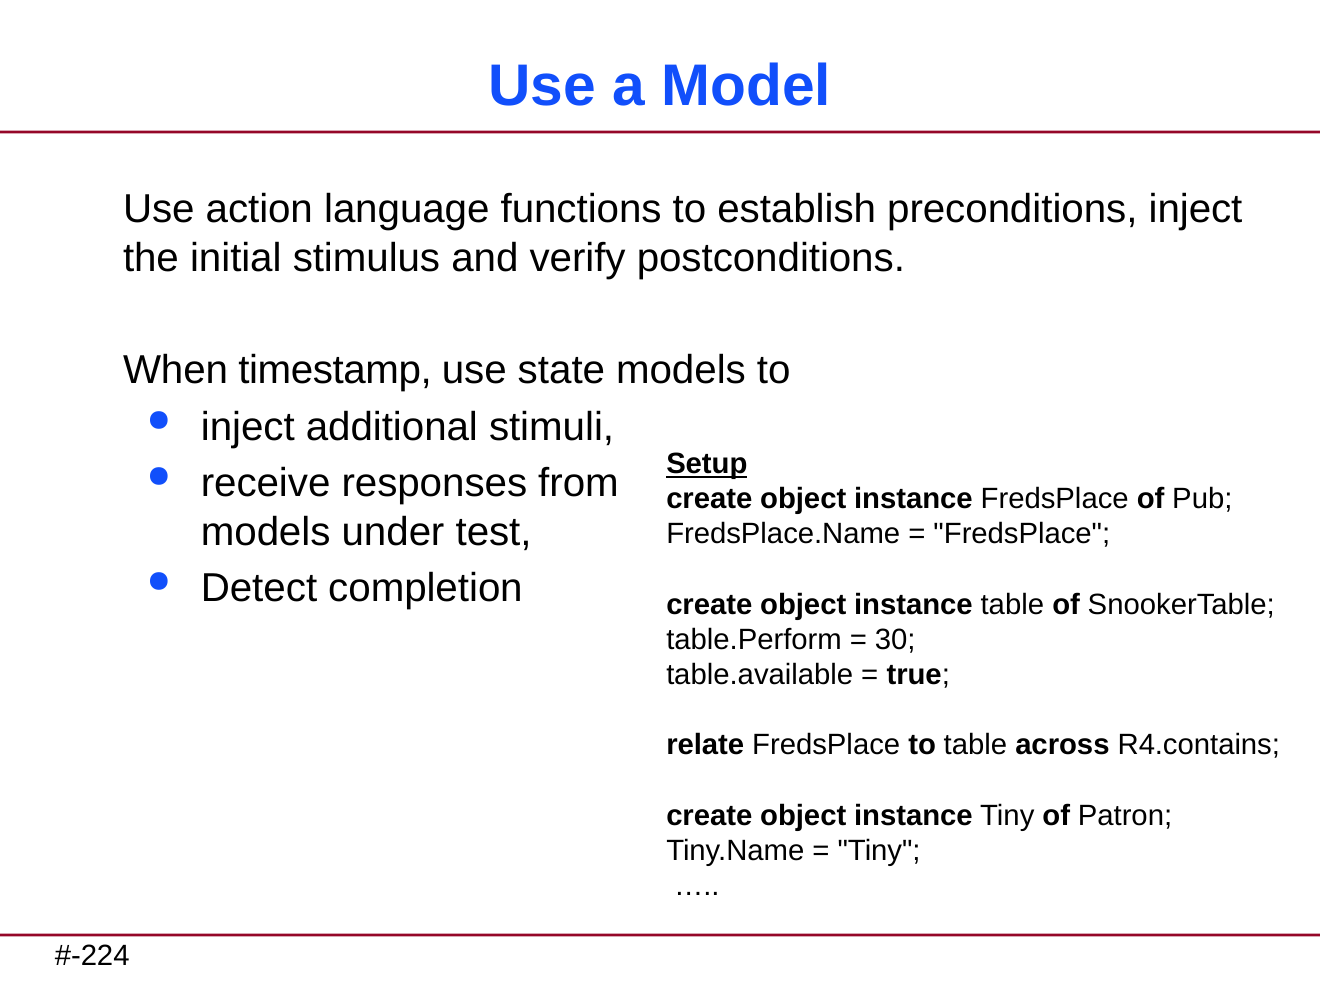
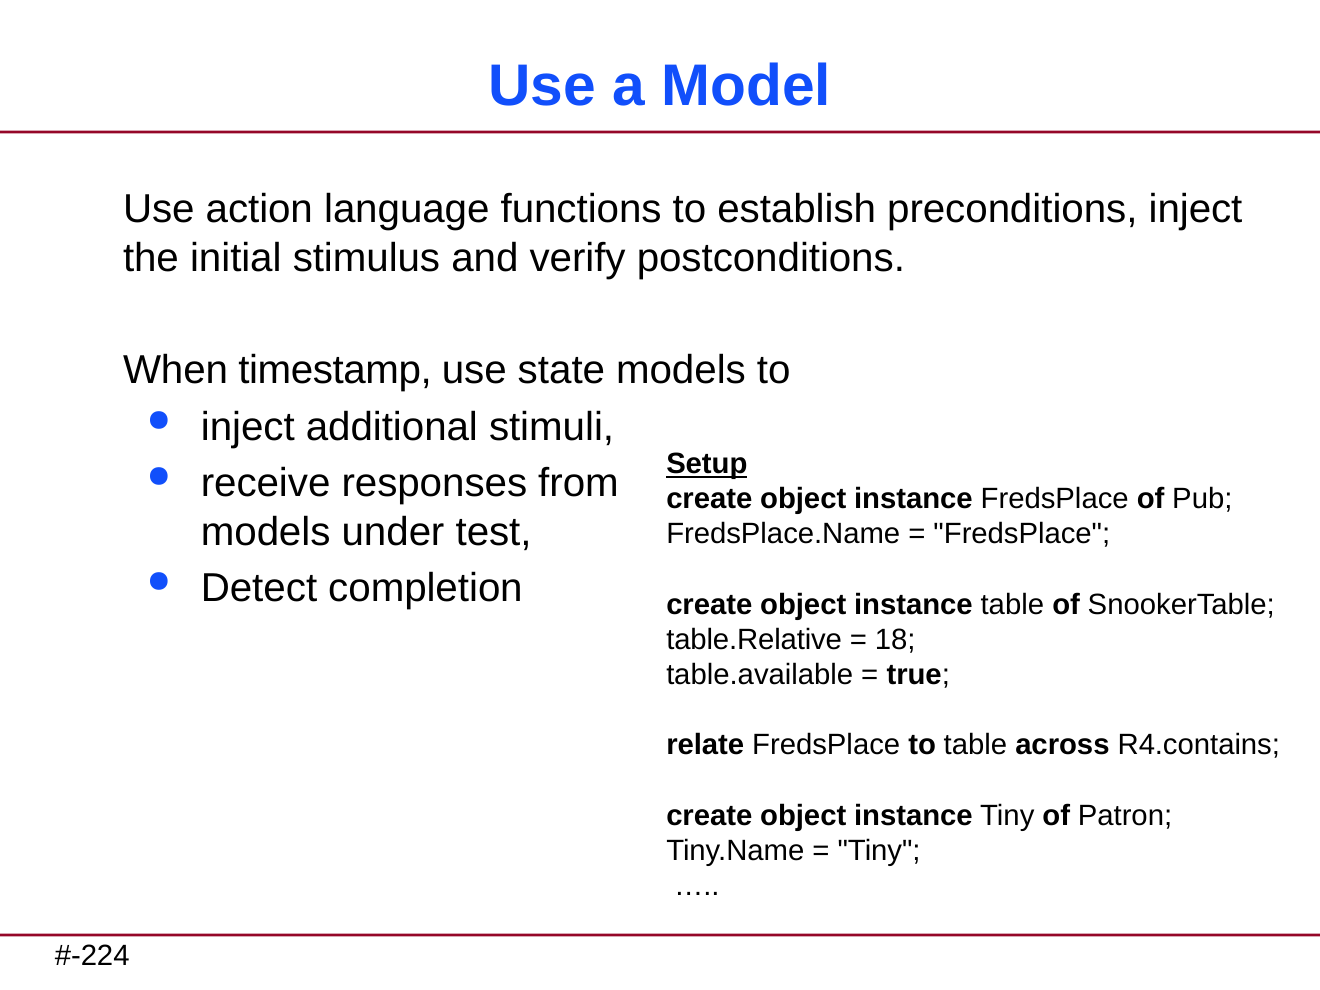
table.Perform: table.Perform -> table.Relative
30: 30 -> 18
